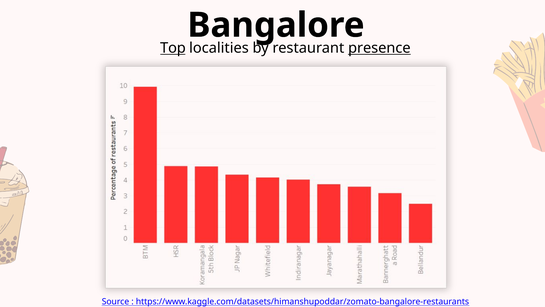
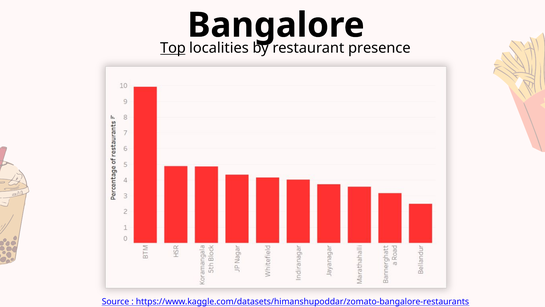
presence underline: present -> none
